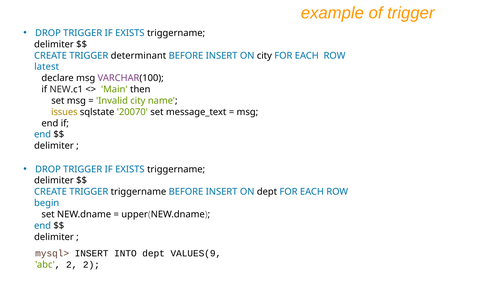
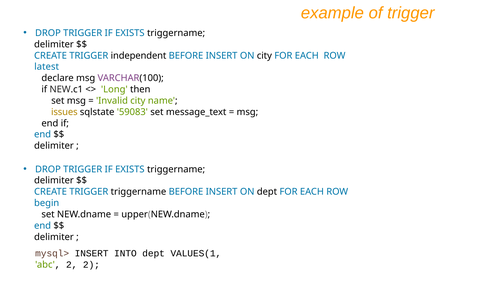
determinant: determinant -> independent
Main: Main -> Long
20070: 20070 -> 59083
VALUES(9: VALUES(9 -> VALUES(1
